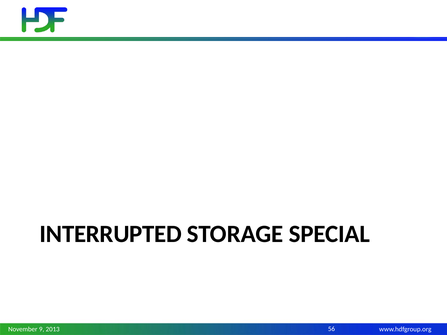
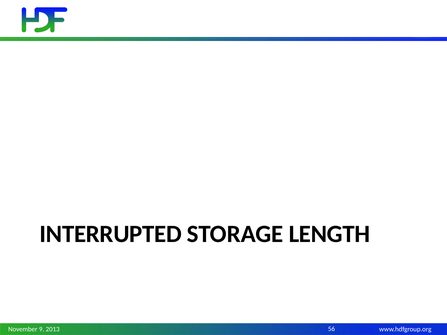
SPECIAL: SPECIAL -> LENGTH
